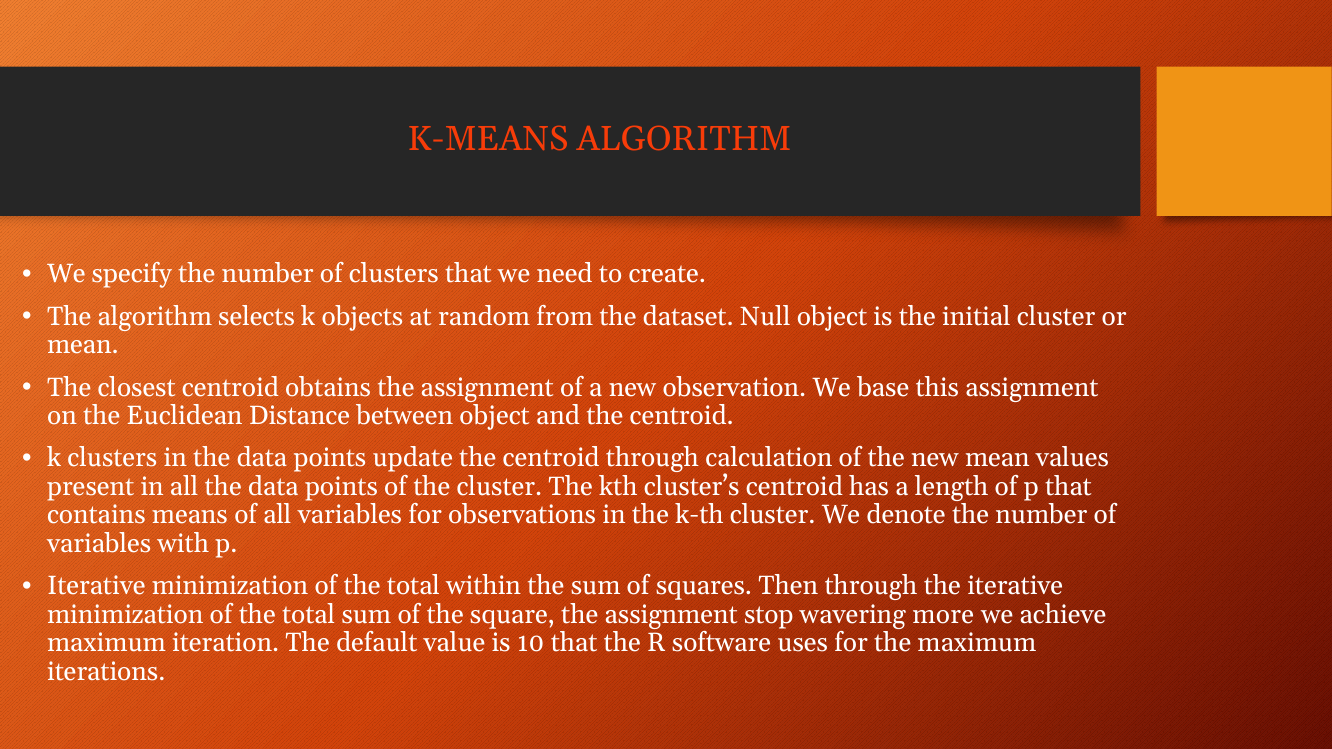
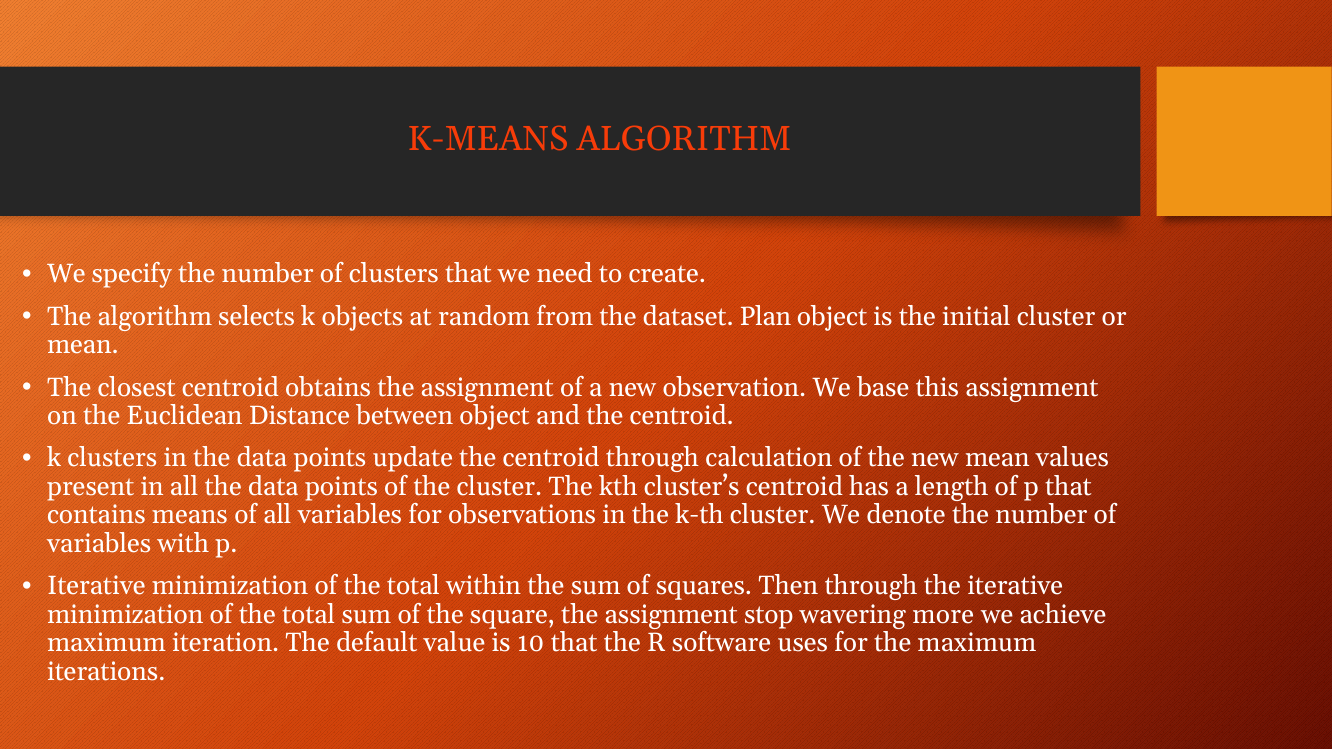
Null: Null -> Plan
